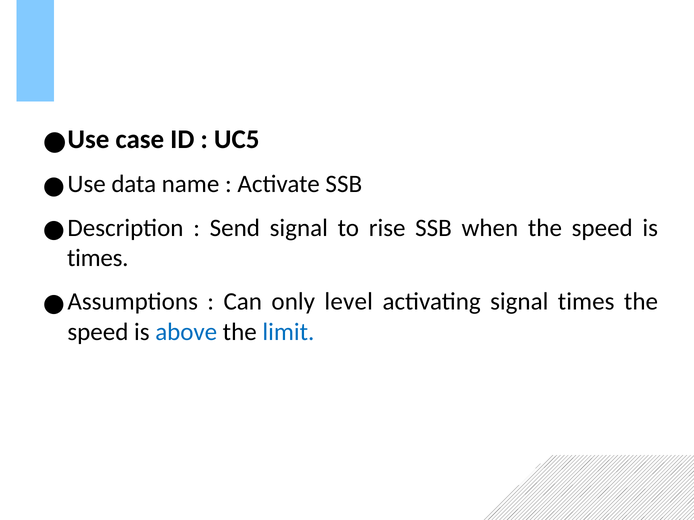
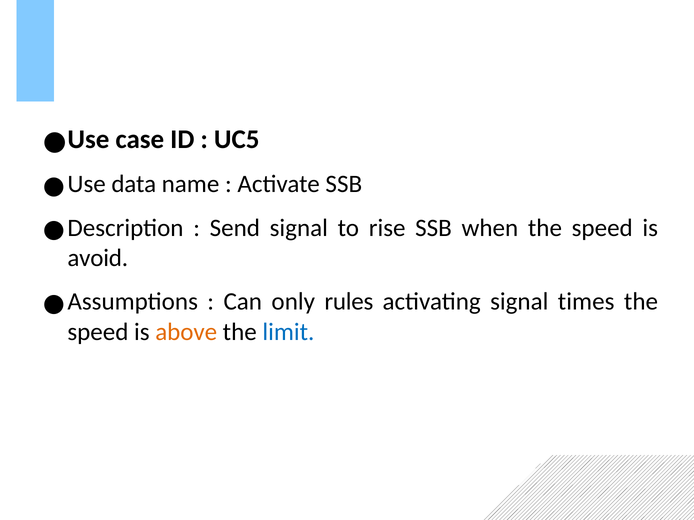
times at (98, 258): times -> avoid
level: level -> rules
above colour: blue -> orange
